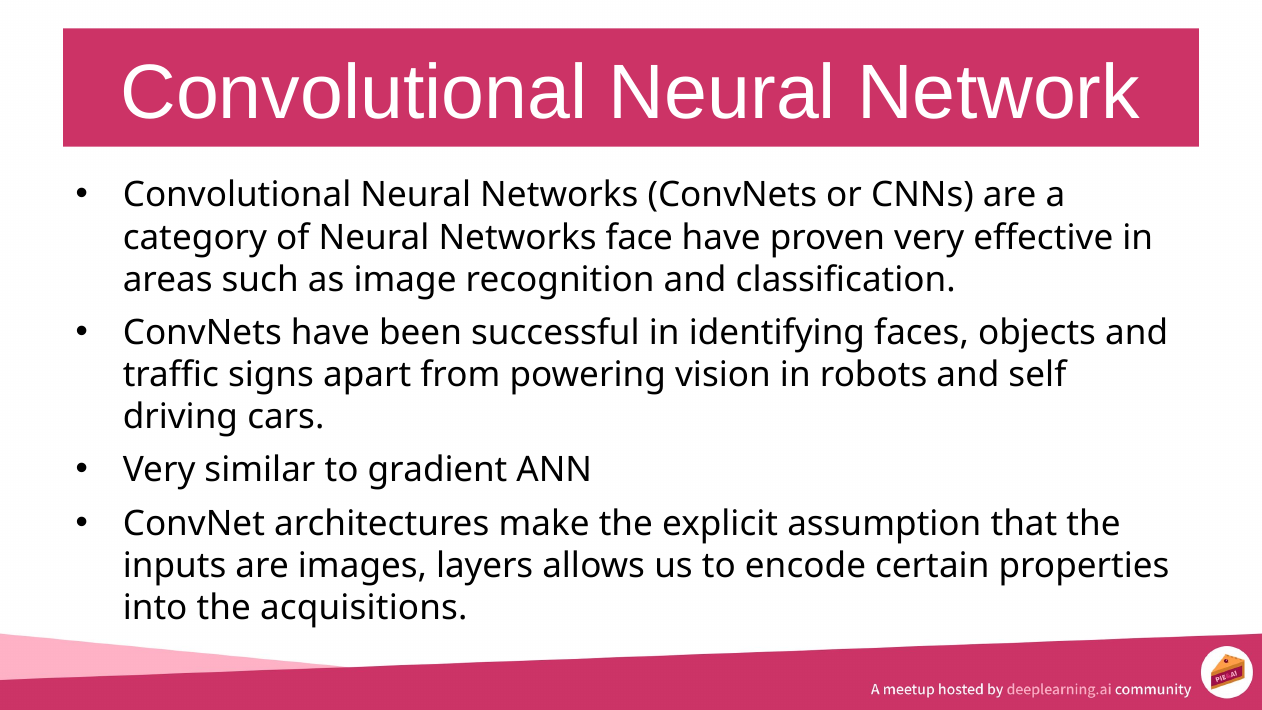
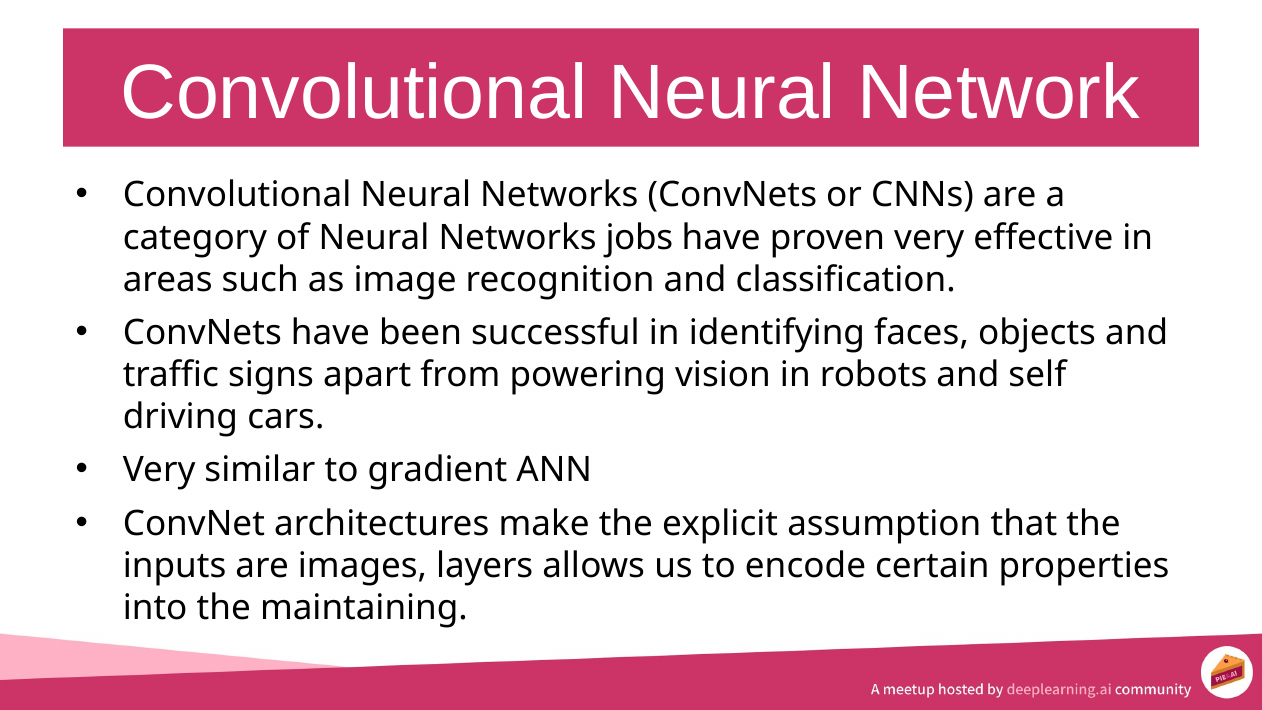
face: face -> jobs
acquisitions: acquisitions -> maintaining
